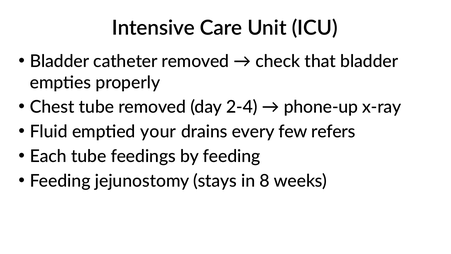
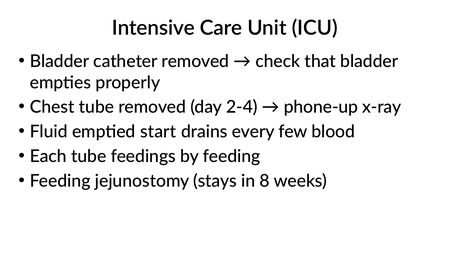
your: your -> start
refers: refers -> blood
